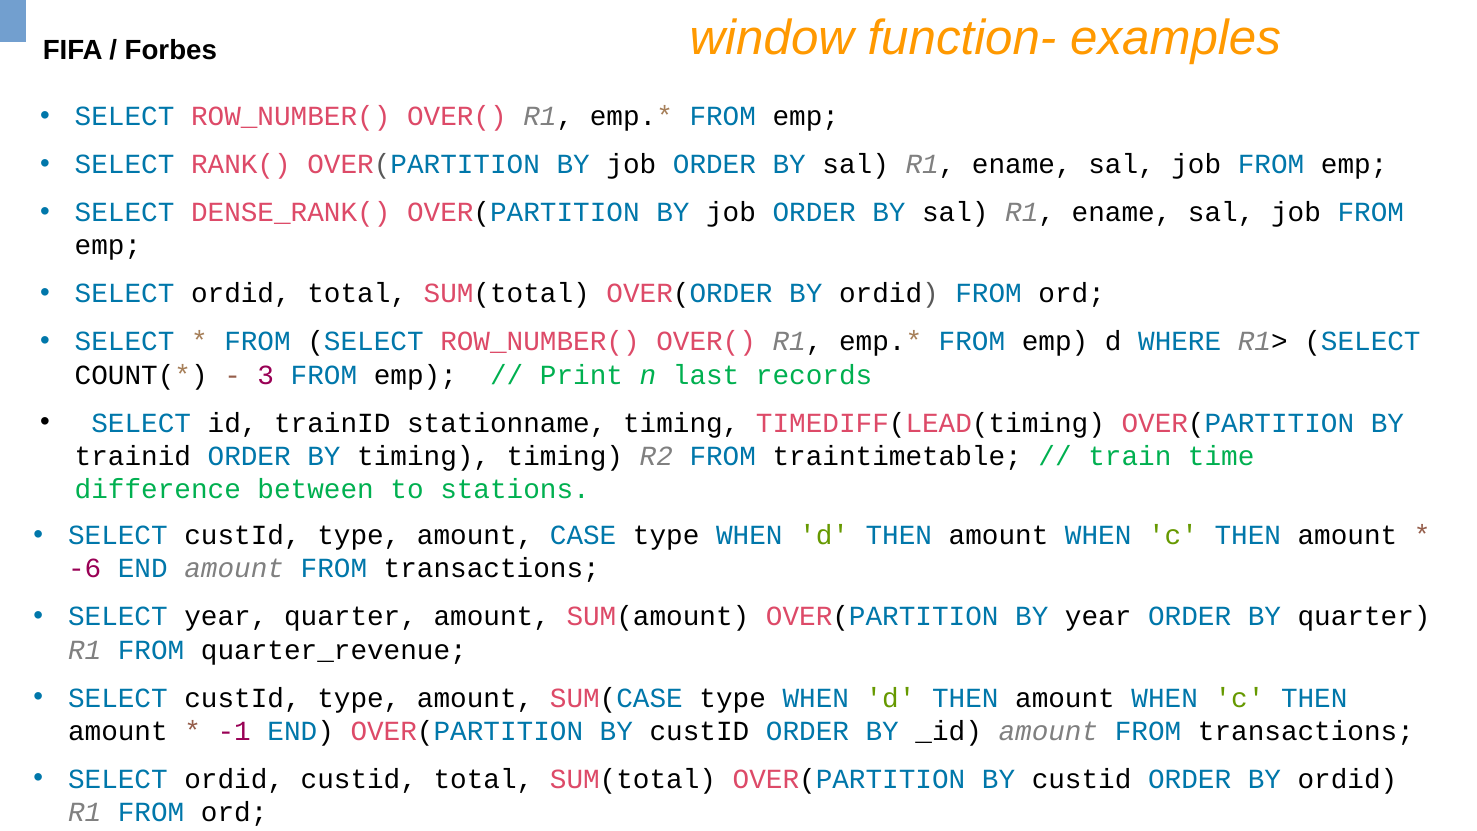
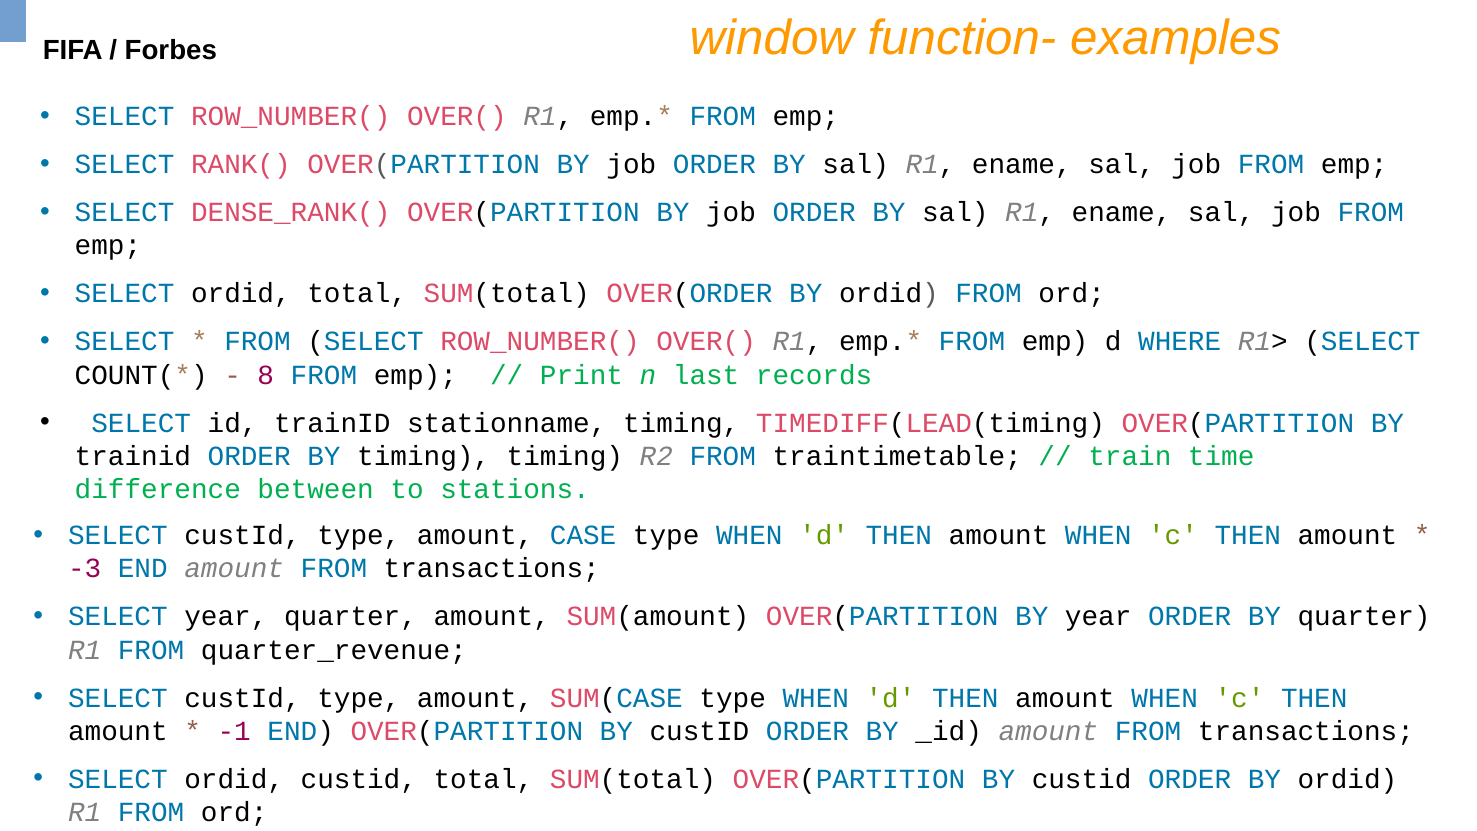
3: 3 -> 8
-6: -6 -> -3
